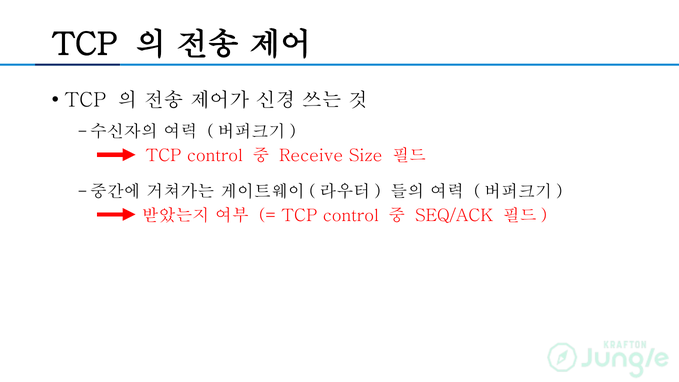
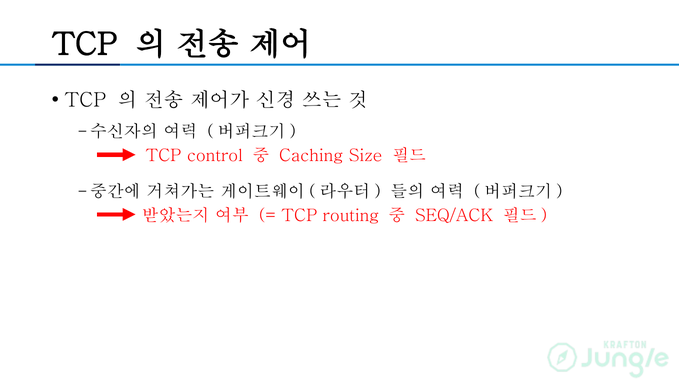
Receive: Receive -> Caching
control at (351, 215): control -> routing
